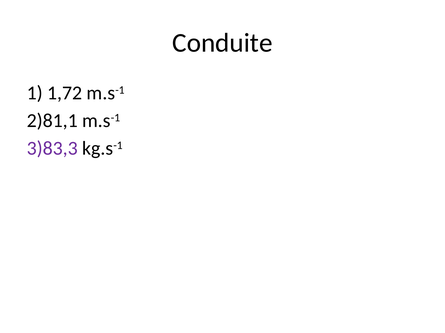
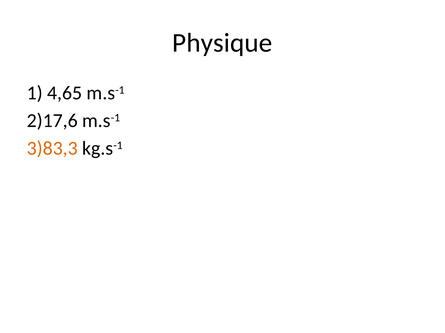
Conduite: Conduite -> Physique
1,72: 1,72 -> 4,65
2)81,1: 2)81,1 -> 2)17,6
3)83,3 colour: purple -> orange
